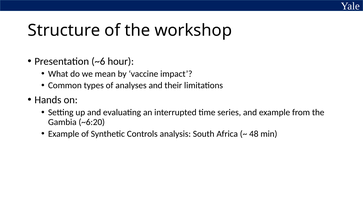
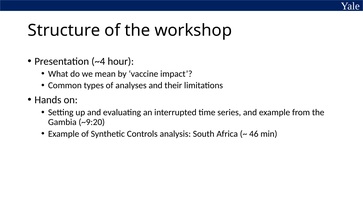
~6: ~6 -> ~4
~6:20: ~6:20 -> ~9:20
48: 48 -> 46
